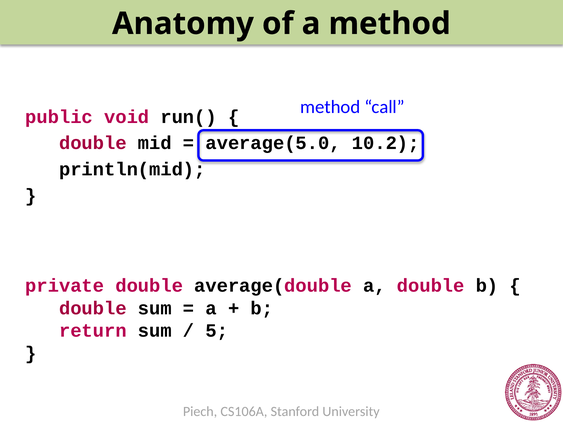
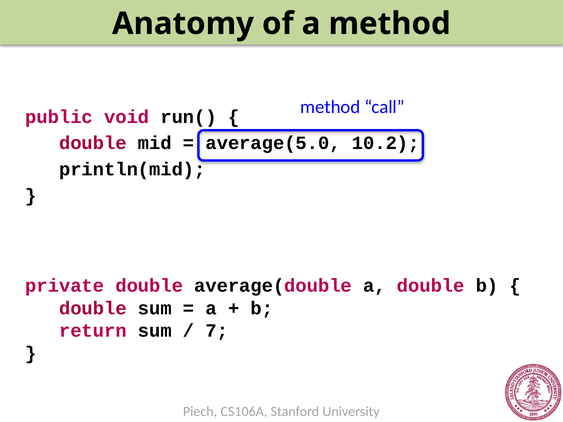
5: 5 -> 7
